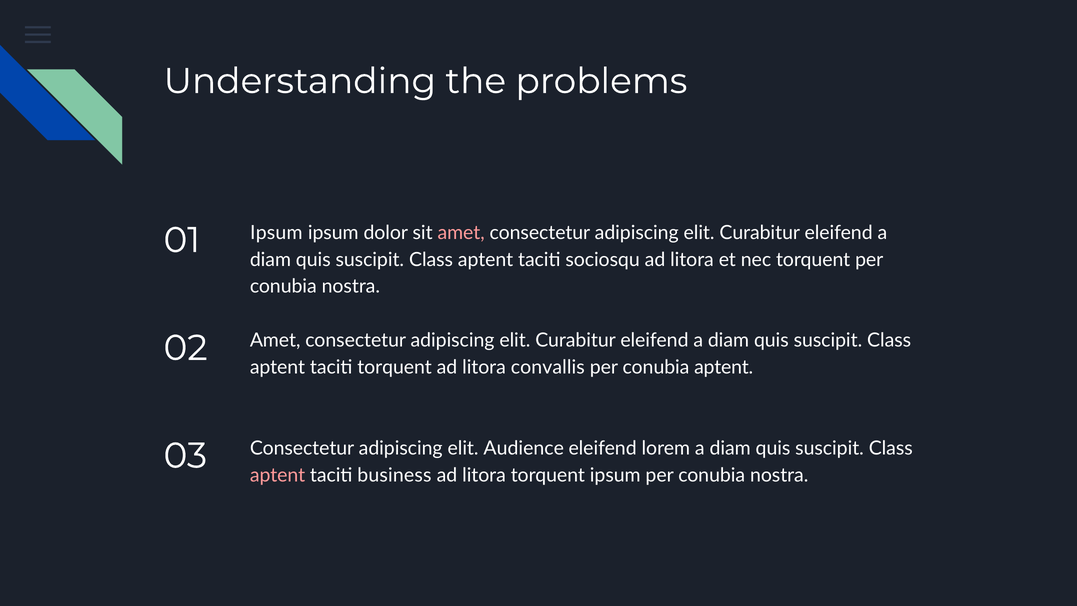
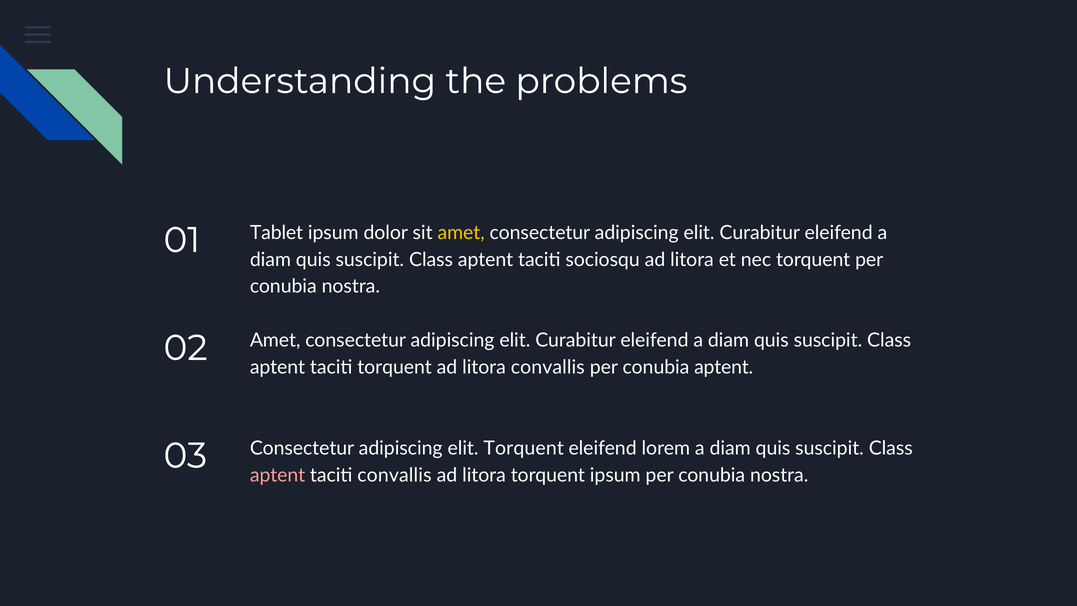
01 Ipsum: Ipsum -> Tablet
amet at (461, 233) colour: pink -> yellow
elit Audience: Audience -> Torquent
taciti business: business -> convallis
